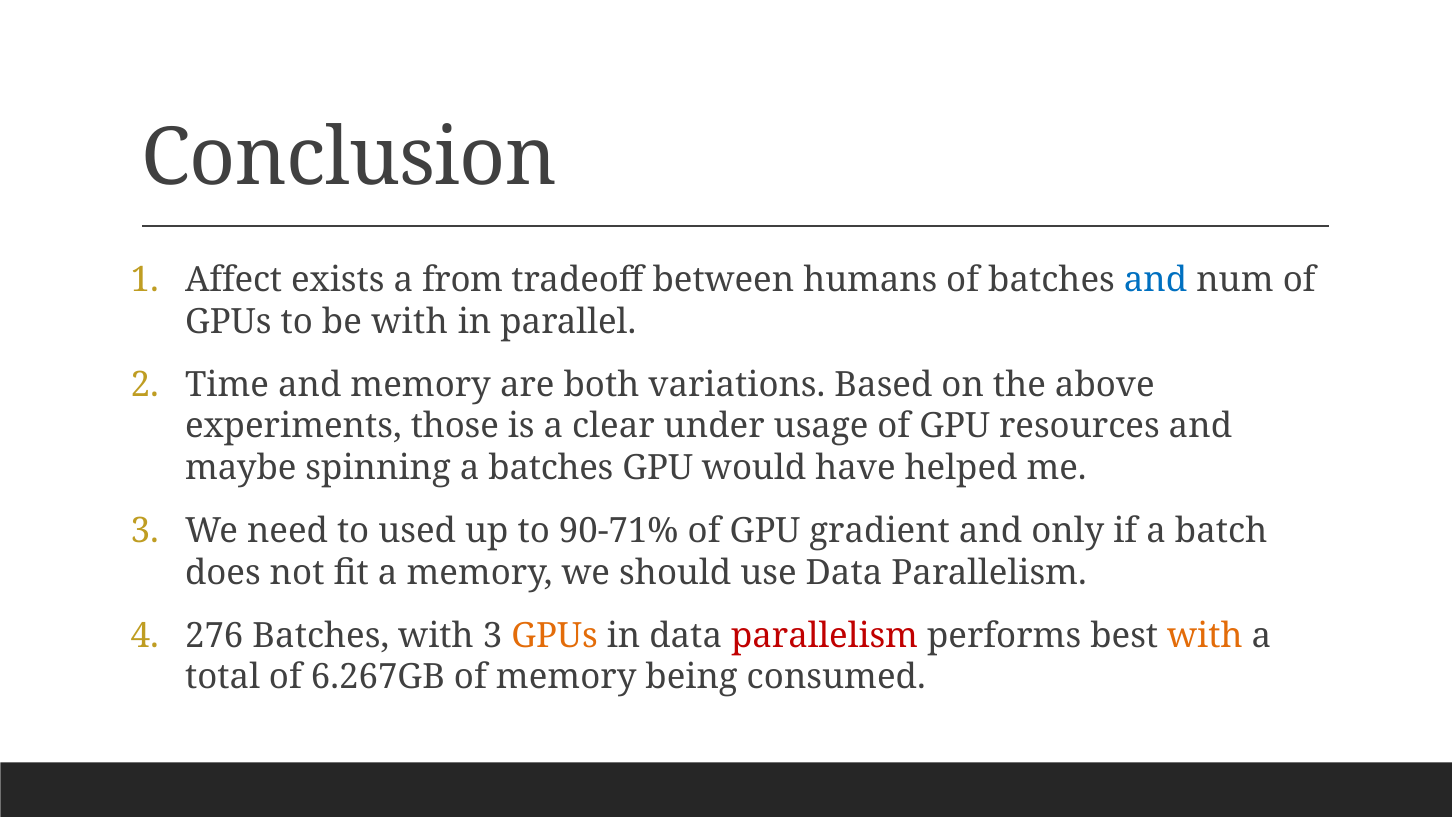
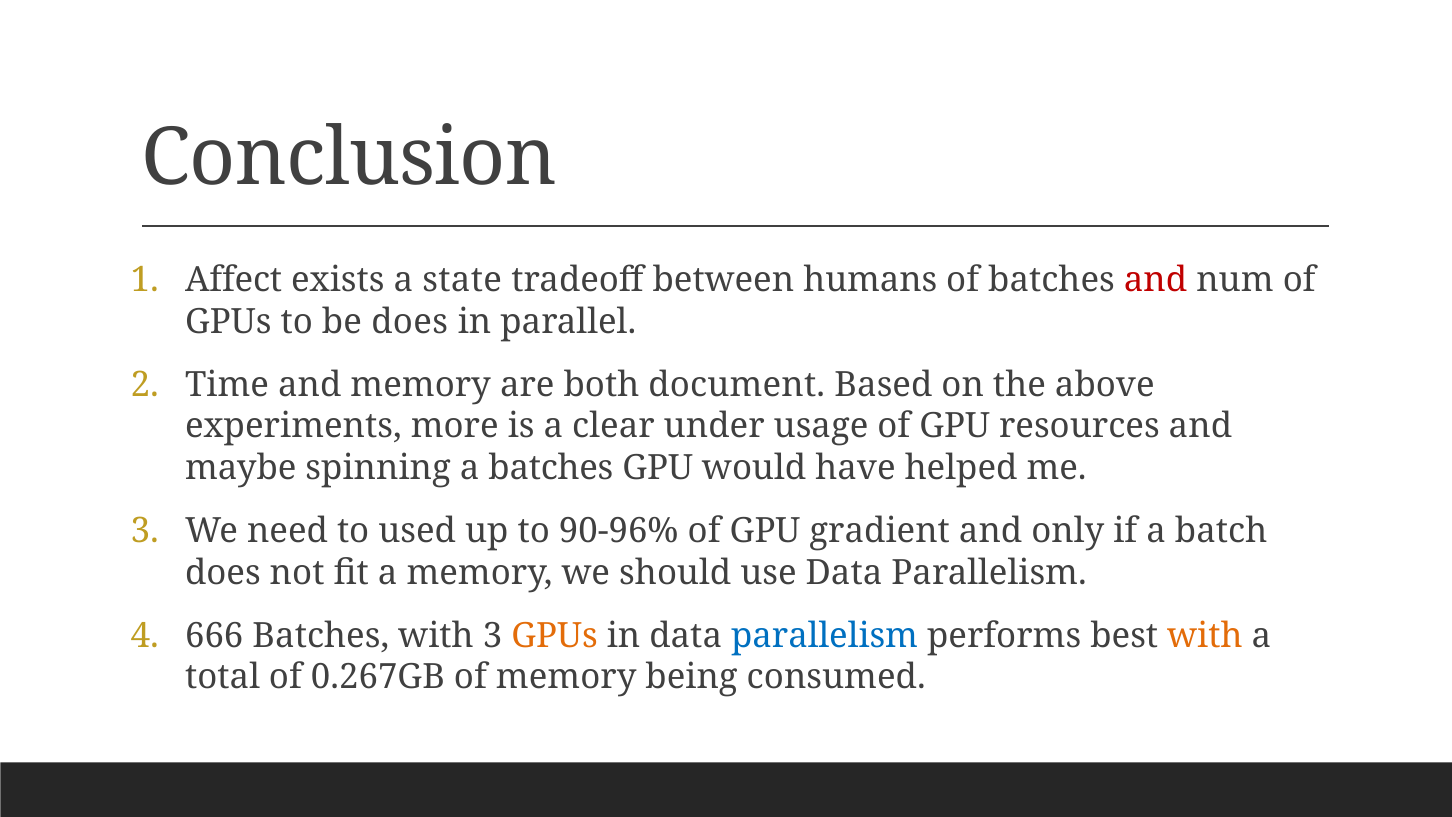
from: from -> state
and at (1156, 280) colour: blue -> red
be with: with -> does
variations: variations -> document
those: those -> more
90-71%: 90-71% -> 90-96%
276: 276 -> 666
parallelism at (825, 635) colour: red -> blue
6.267GB: 6.267GB -> 0.267GB
